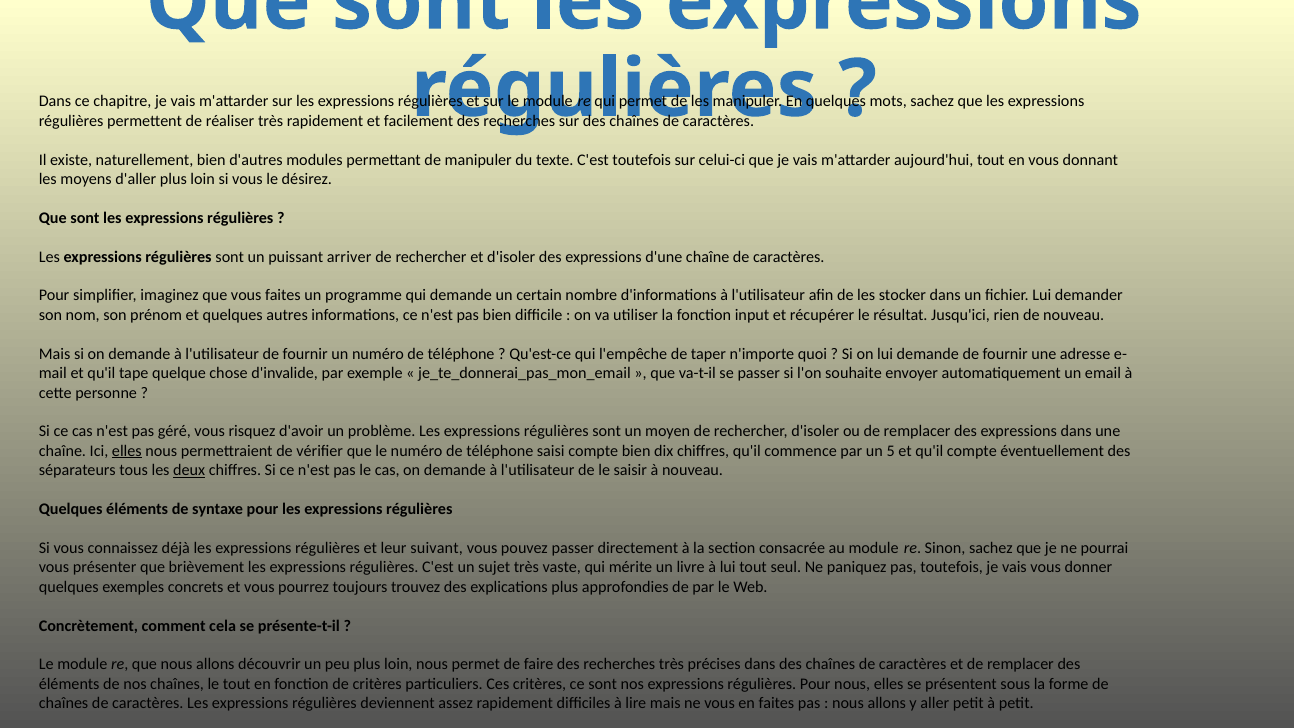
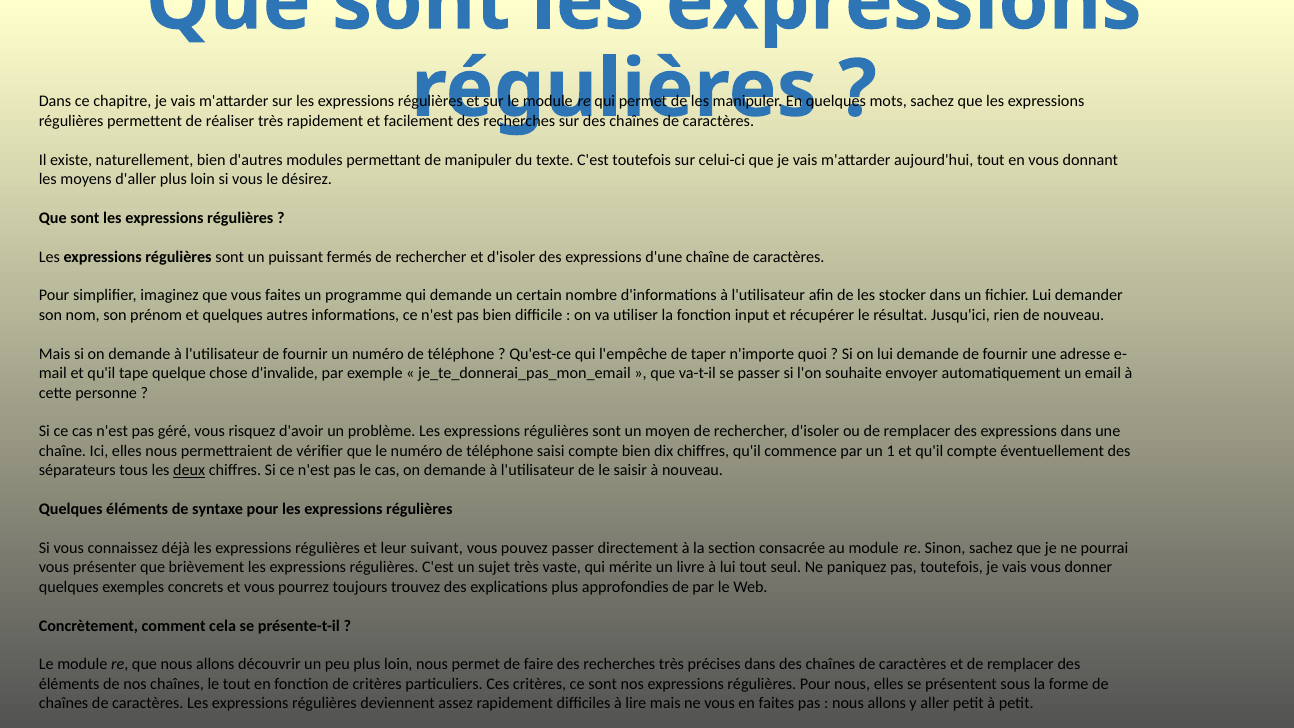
arriver: arriver -> fermés
elles at (127, 451) underline: present -> none
5: 5 -> 1
